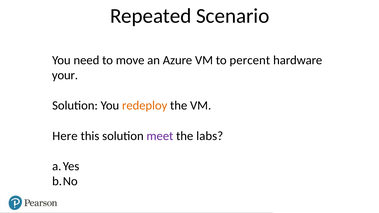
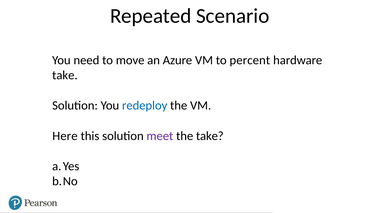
your at (65, 75): your -> take
redeploy colour: orange -> blue
the labs: labs -> take
